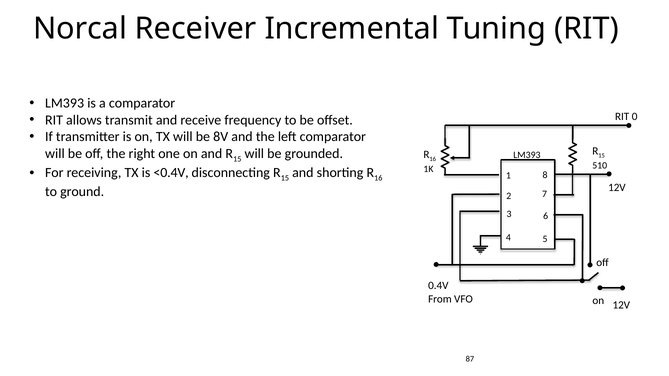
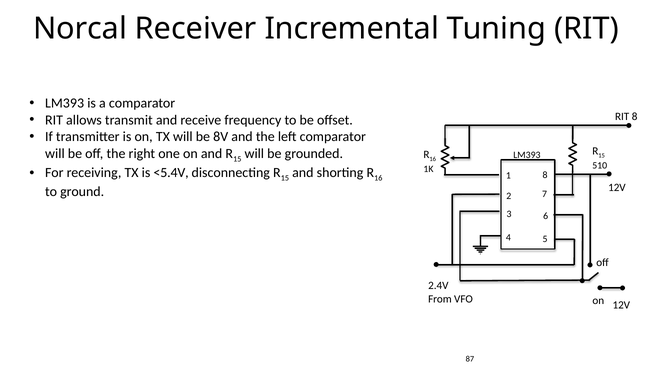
RIT 0: 0 -> 8
<0.4V: <0.4V -> <5.4V
0.4V: 0.4V -> 2.4V
